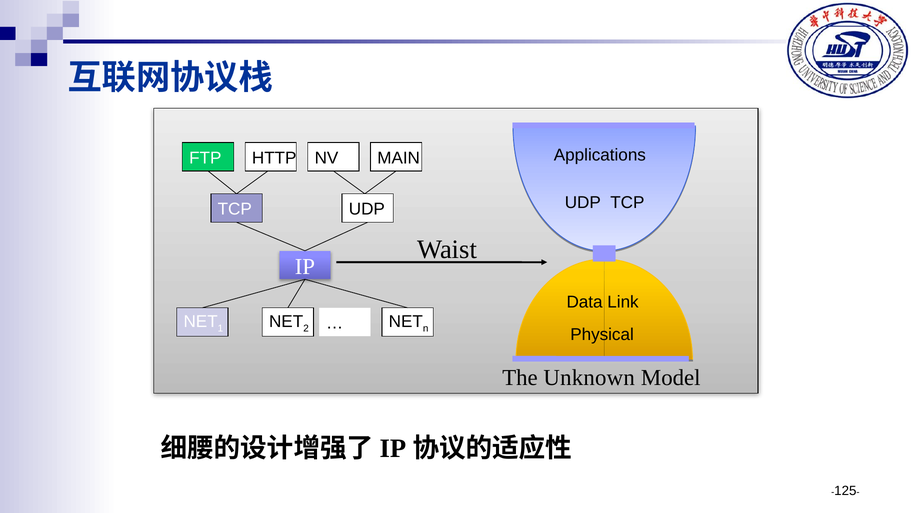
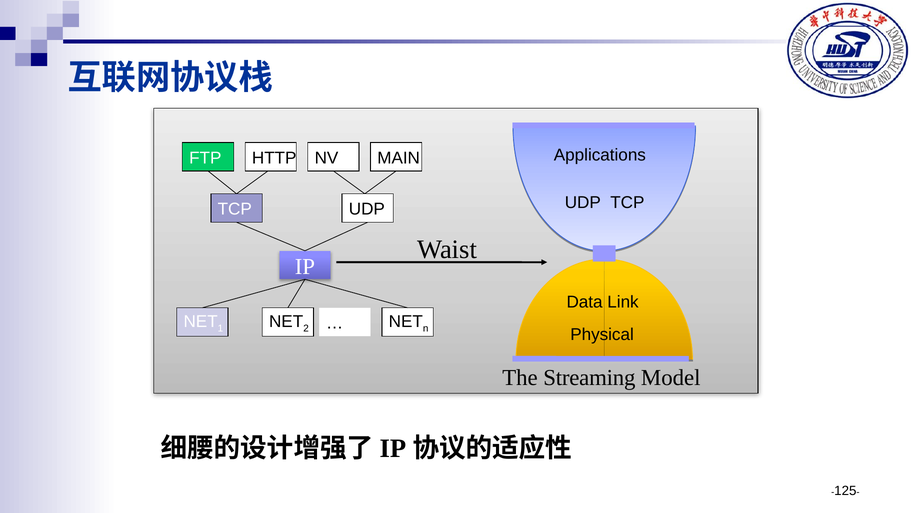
Unknown: Unknown -> Streaming
